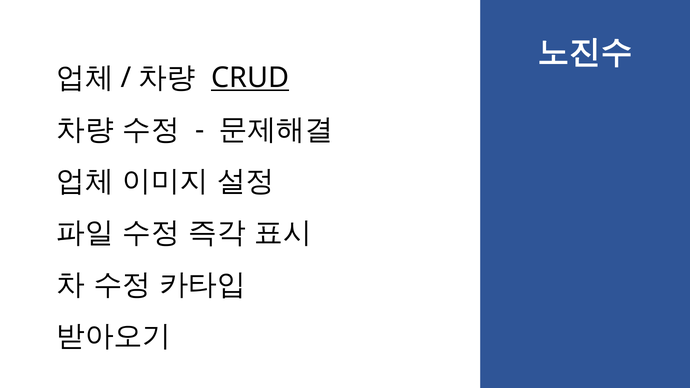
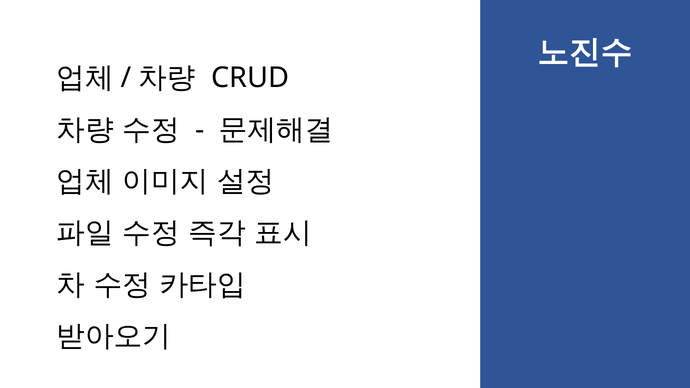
CRUD underline: present -> none
